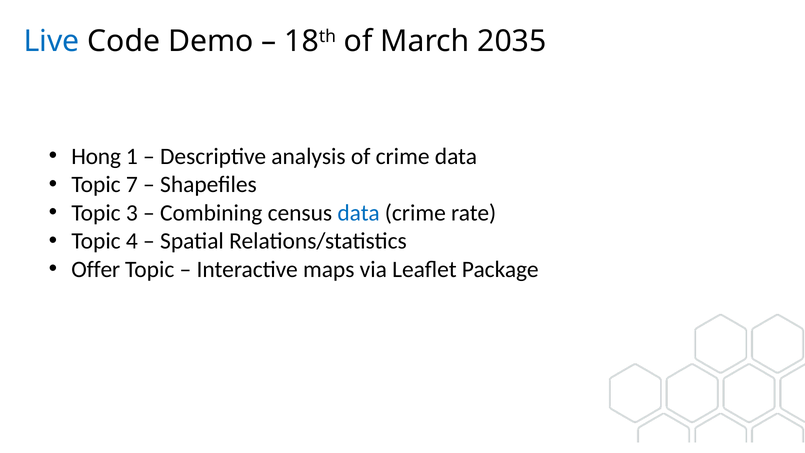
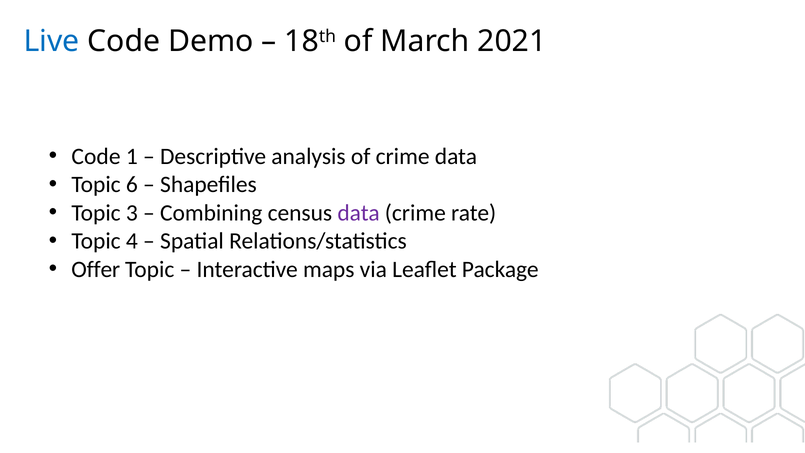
2035: 2035 -> 2021
Hong at (96, 156): Hong -> Code
7: 7 -> 6
data at (359, 213) colour: blue -> purple
